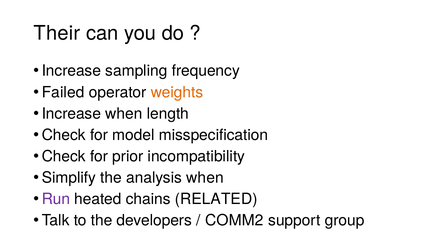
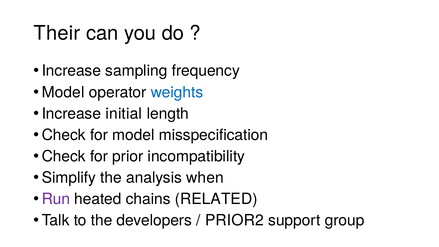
Failed at (63, 92): Failed -> Model
weights colour: orange -> blue
Increase when: when -> initial
COMM2: COMM2 -> PRIOR2
